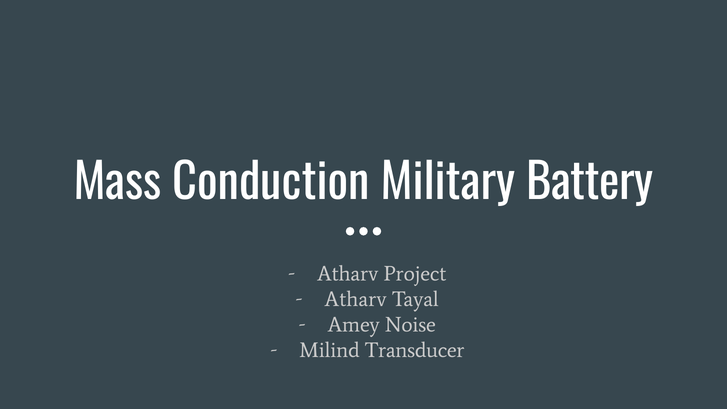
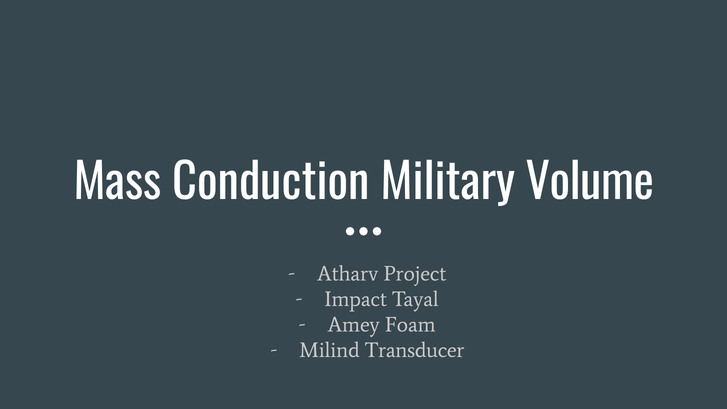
Battery: Battery -> Volume
Atharv at (356, 299): Atharv -> Impact
Noise: Noise -> Foam
